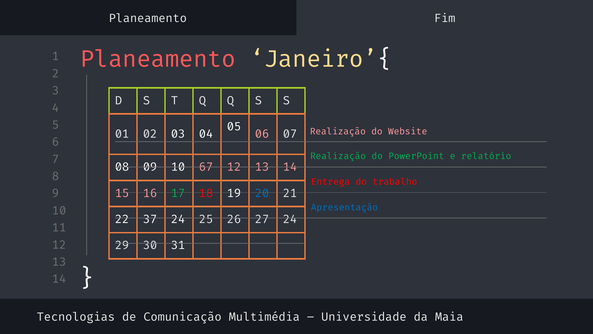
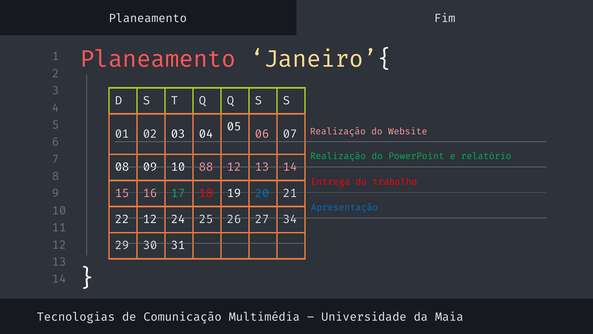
67: 67 -> 88
22 37: 37 -> 12
27 24: 24 -> 34
